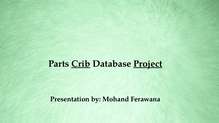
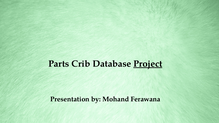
Crib underline: present -> none
